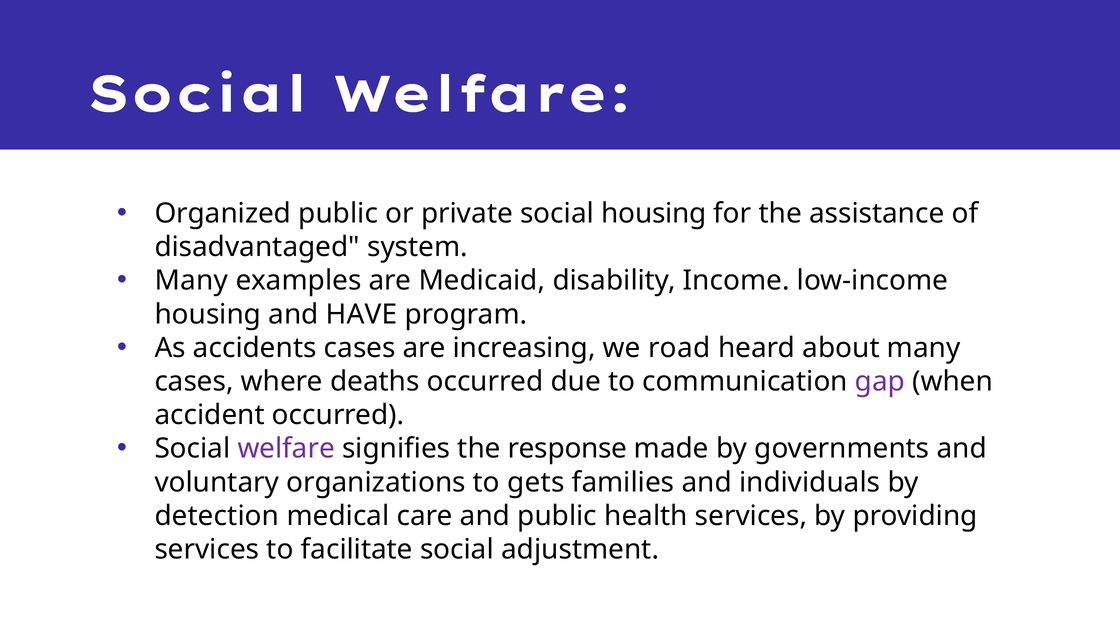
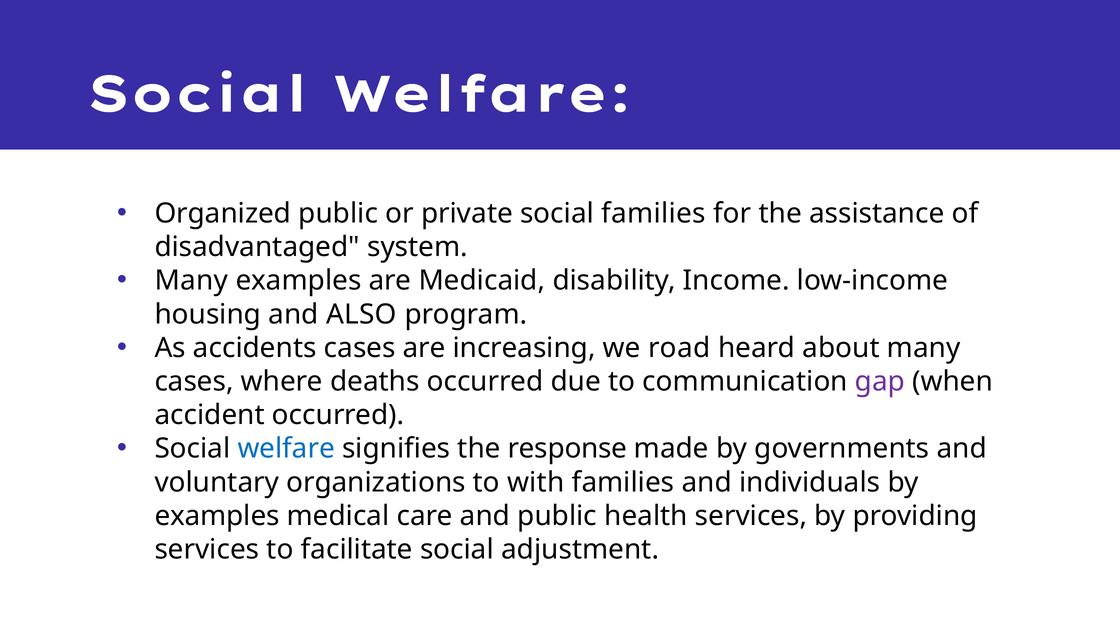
social housing: housing -> families
HAVE: HAVE -> ALSO
welfare at (286, 449) colour: purple -> blue
gets: gets -> with
detection at (217, 516): detection -> examples
